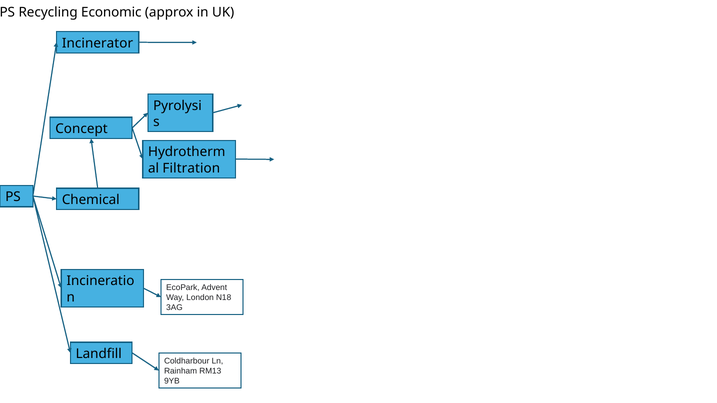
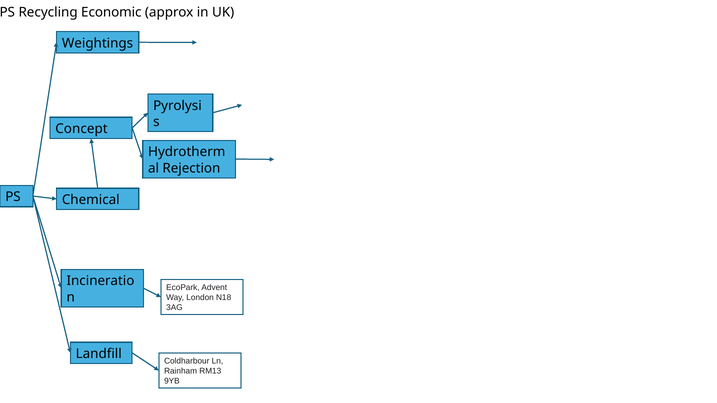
Incinerator: Incinerator -> Weightings
Filtration: Filtration -> Rejection
